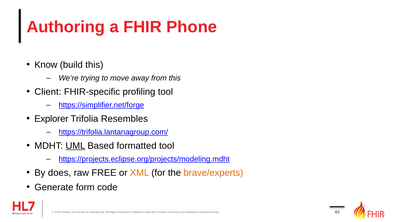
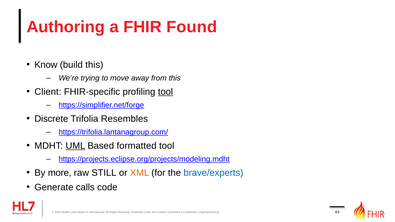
Phone: Phone -> Found
tool at (165, 92) underline: none -> present
Explorer: Explorer -> Discrete
does: does -> more
FREE: FREE -> STILL
brave/experts colour: orange -> blue
form: form -> calls
